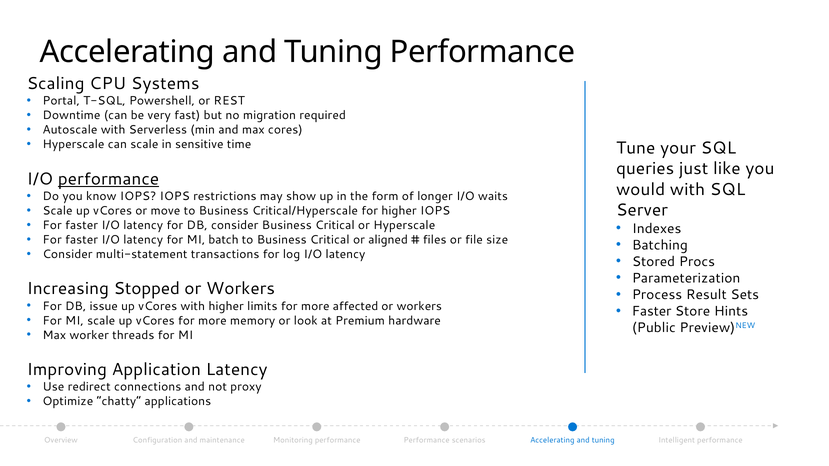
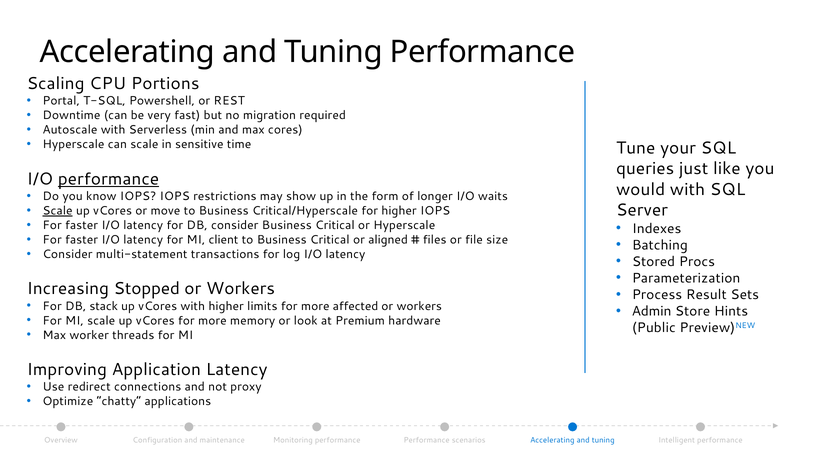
Systems: Systems -> Portions
Scale at (58, 211) underline: none -> present
batch: batch -> client
issue: issue -> stack
Faster at (652, 312): Faster -> Admin
